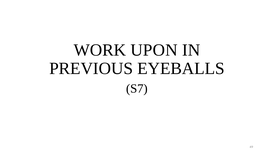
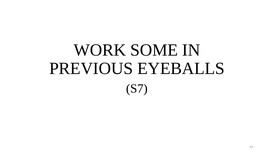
UPON: UPON -> SOME
